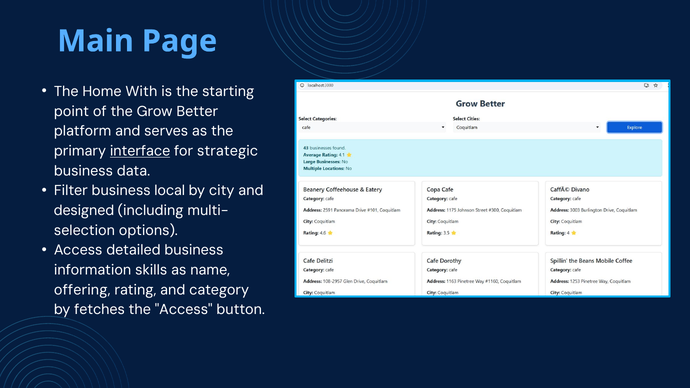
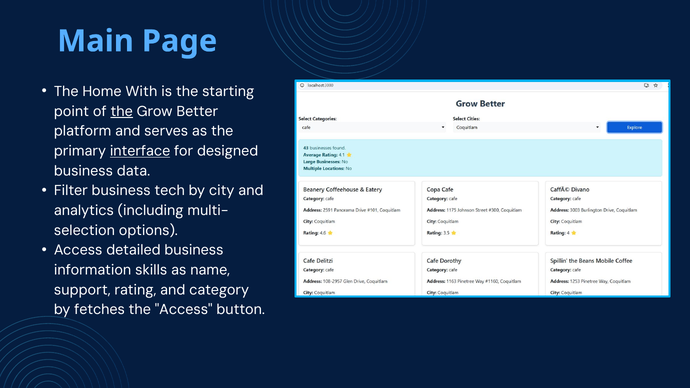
the at (122, 111) underline: none -> present
strategic: strategic -> designed
local: local -> tech
designed: designed -> analytics
offering: offering -> support
